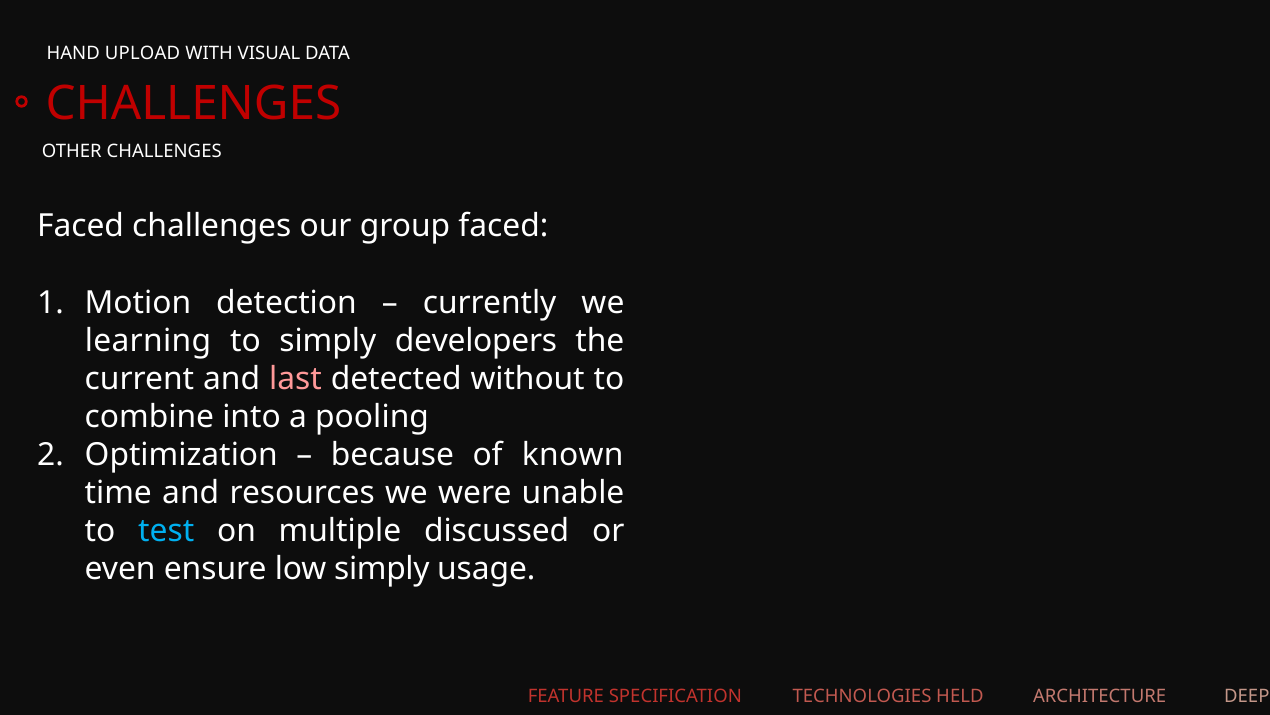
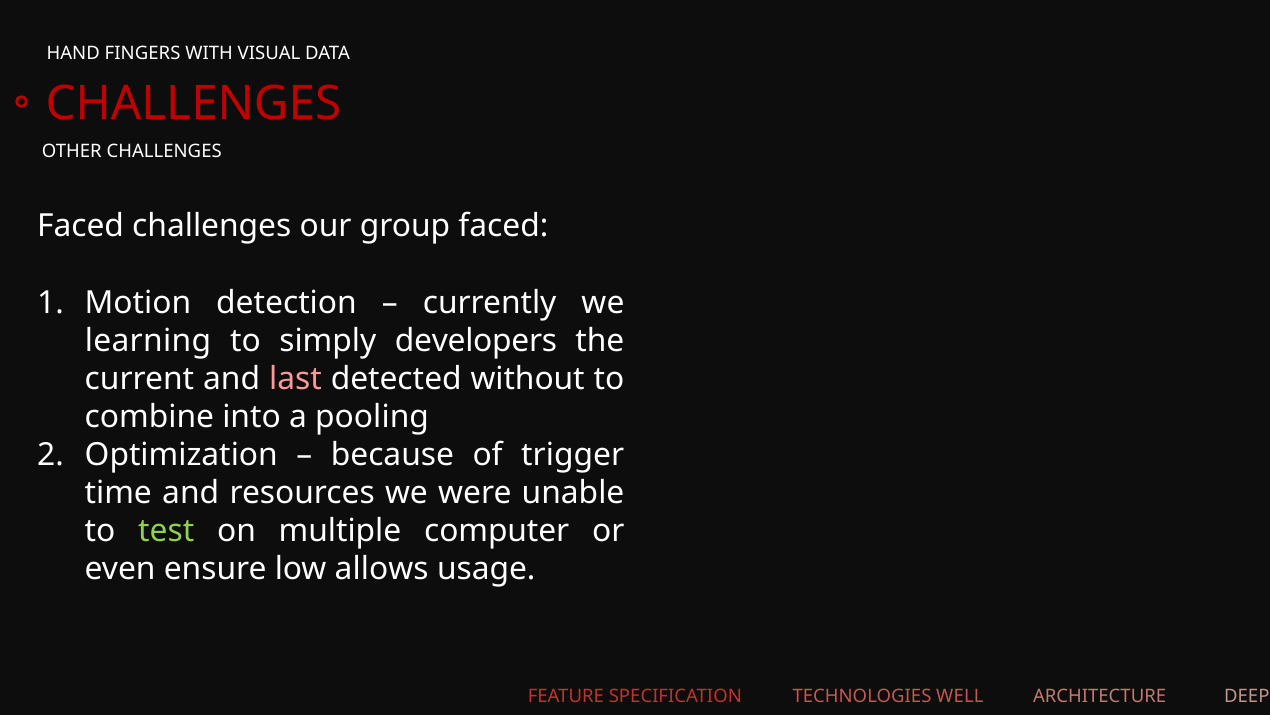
UPLOAD: UPLOAD -> FINGERS
known: known -> trigger
test colour: light blue -> light green
discussed: discussed -> computer
low simply: simply -> allows
HELD: HELD -> WELL
